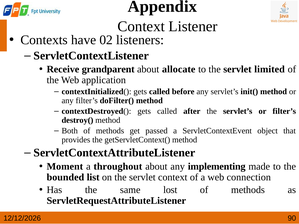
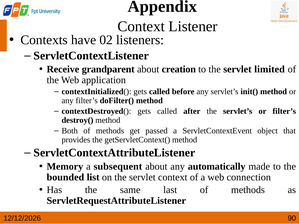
allocate: allocate -> creation
Moment: Moment -> Memory
throughout: throughout -> subsequent
implementing: implementing -> automatically
lost: lost -> last
